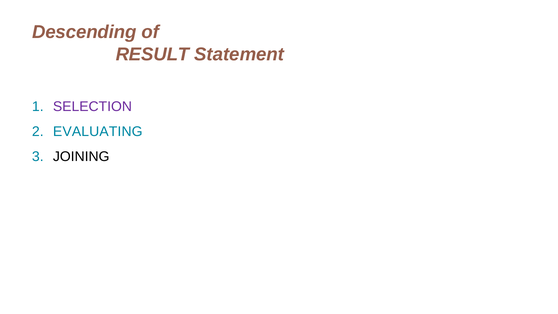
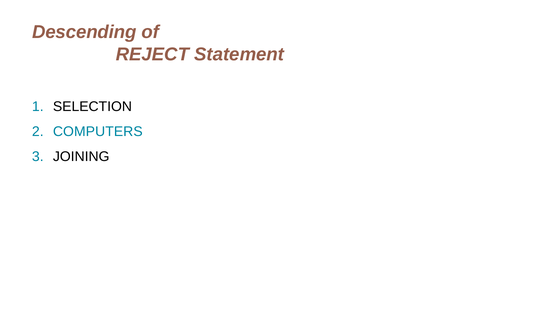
RESULT: RESULT -> REJECT
SELECTION colour: purple -> black
EVALUATING: EVALUATING -> COMPUTERS
